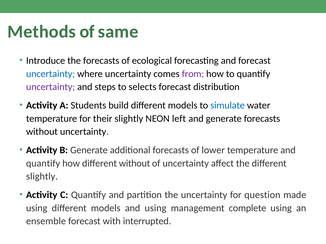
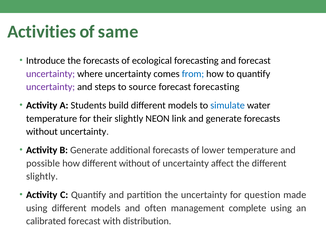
Methods: Methods -> Activities
uncertainty at (51, 74) colour: blue -> purple
from colour: purple -> blue
selects: selects -> source
forecast distribution: distribution -> forecasting
left: left -> link
quantify at (43, 164): quantify -> possible
and using: using -> often
ensemble: ensemble -> calibrated
interrupted: interrupted -> distribution
